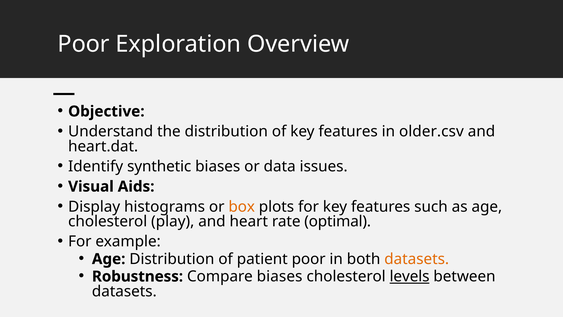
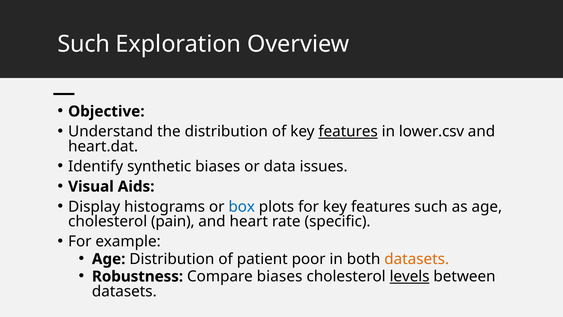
Poor at (84, 44): Poor -> Such
features at (348, 131) underline: none -> present
older.csv: older.csv -> lower.csv
box colour: orange -> blue
play: play -> pain
optimal: optimal -> specific
